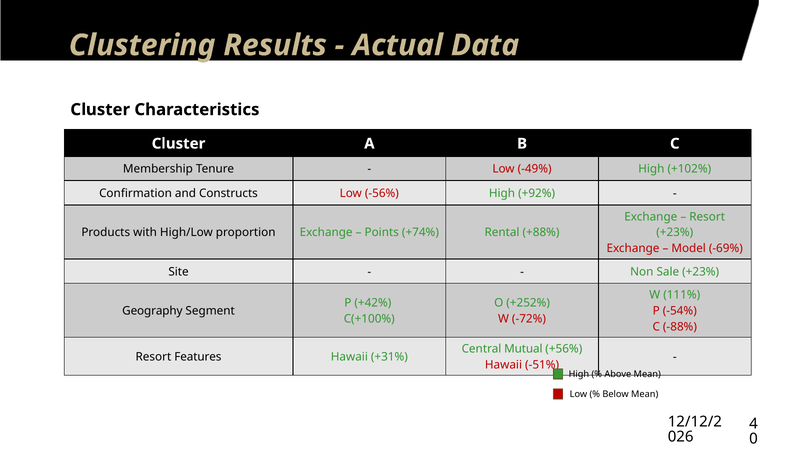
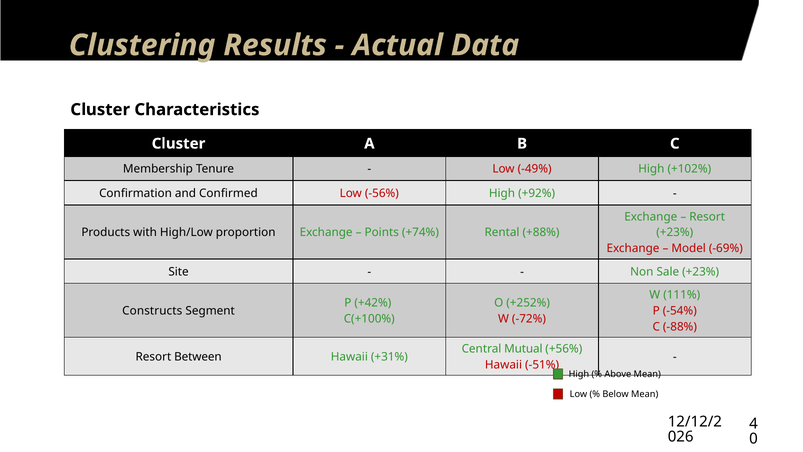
Constructs: Constructs -> Confirmed
Geography: Geography -> Constructs
Features: Features -> Between
